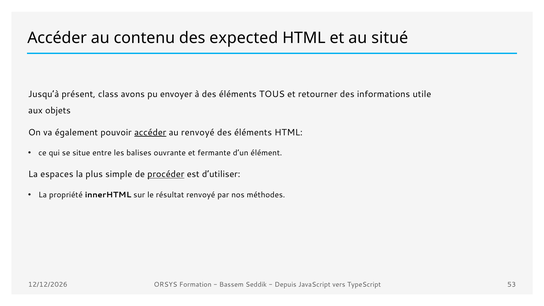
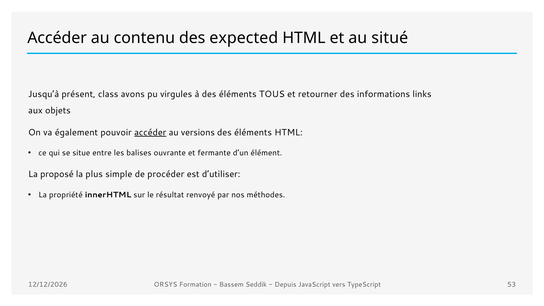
envoyer: envoyer -> virgules
utile: utile -> links
au renvoyé: renvoyé -> versions
espaces: espaces -> proposé
procéder underline: present -> none
